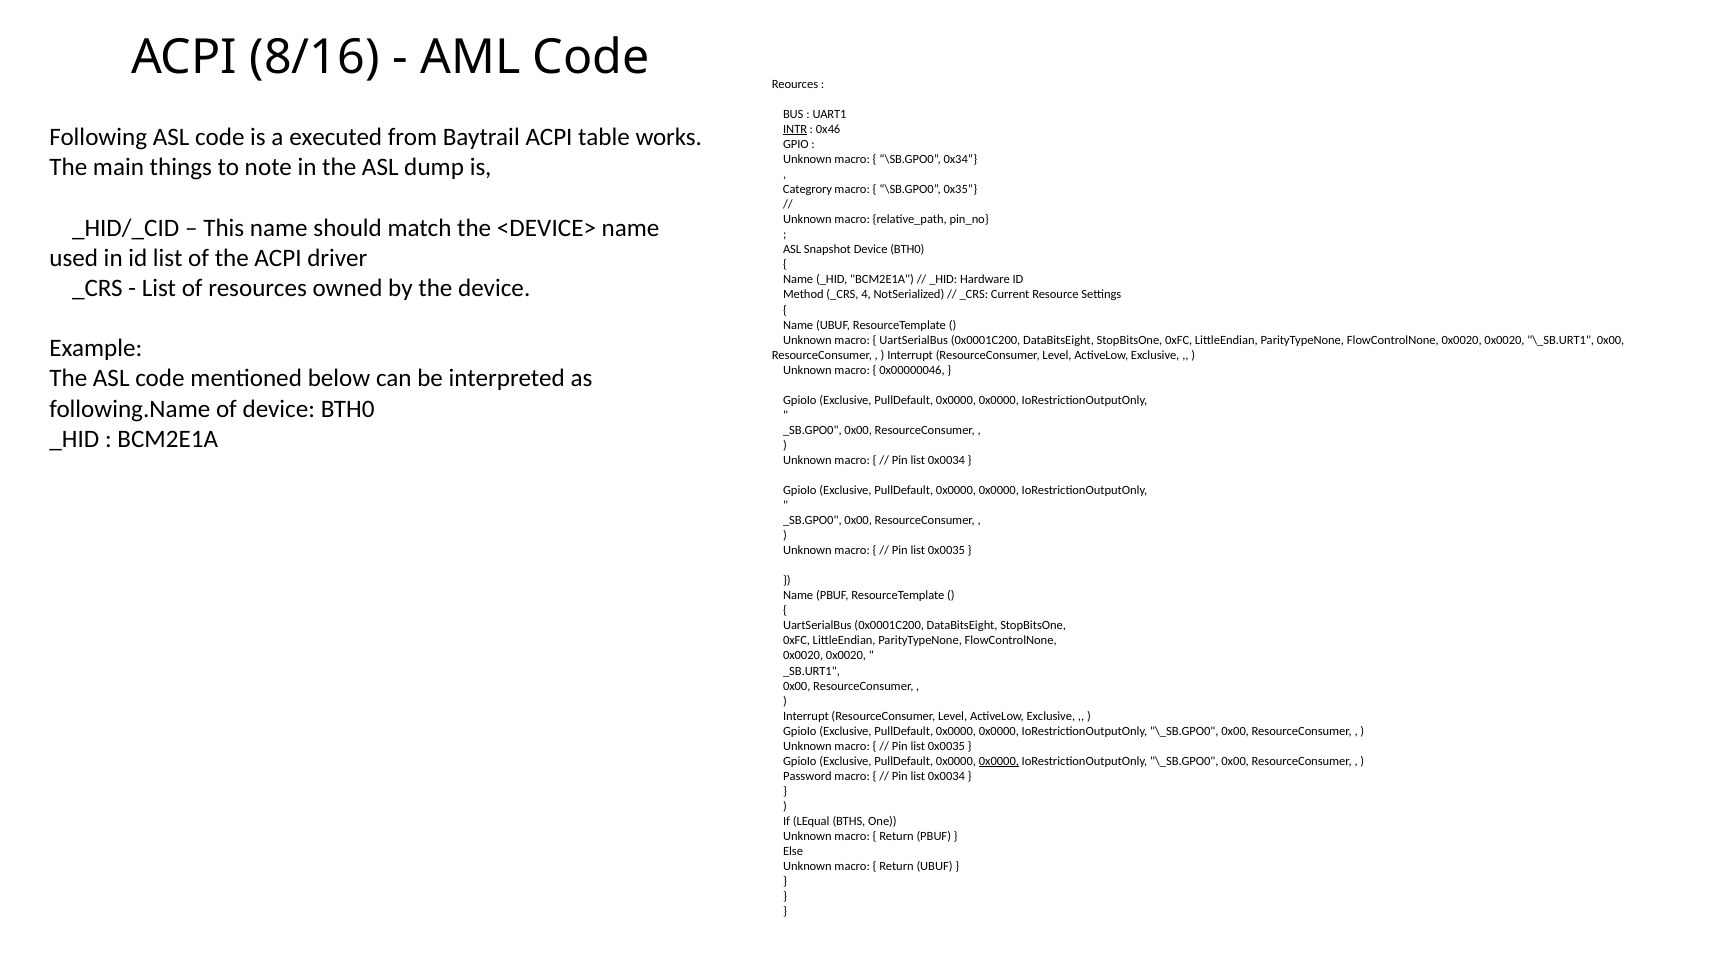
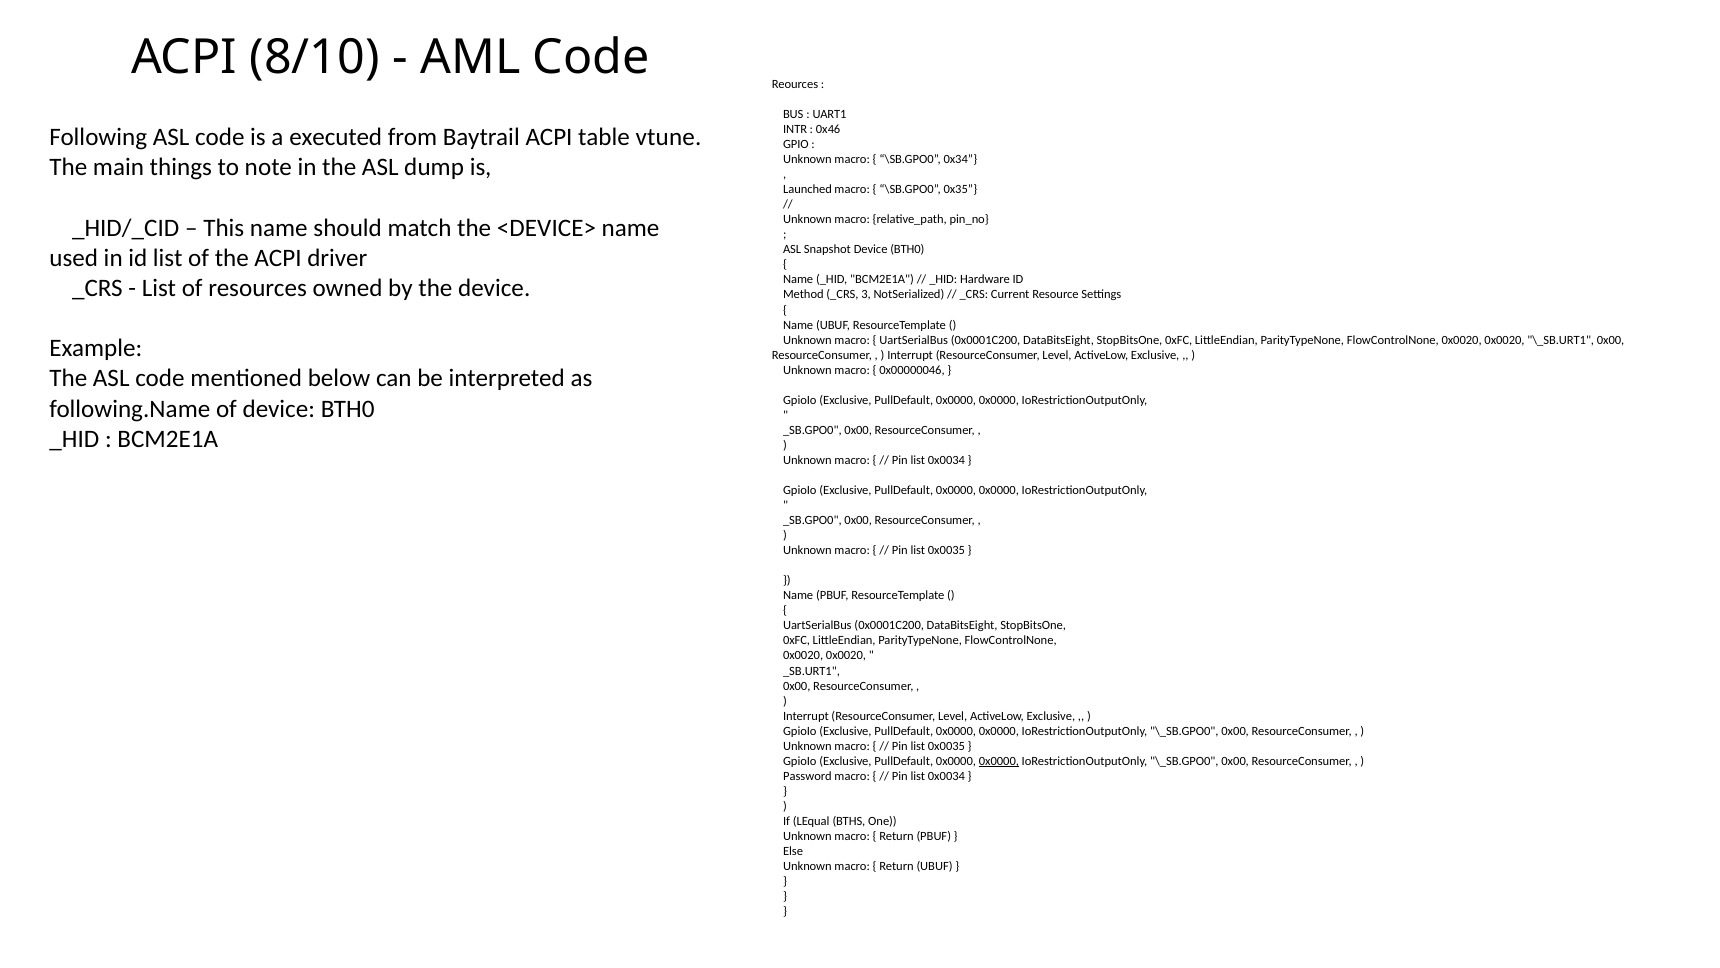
8/16: 8/16 -> 8/10
INTR underline: present -> none
works: works -> vtune
Categrory: Categrory -> Launched
4: 4 -> 3
